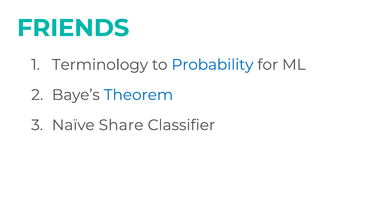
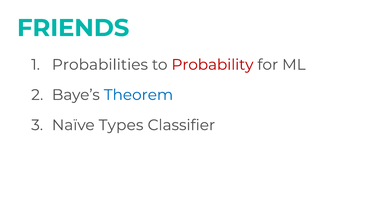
Terminology: Terminology -> Probabilities
Probability colour: blue -> red
Share: Share -> Types
